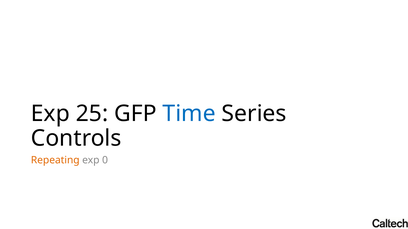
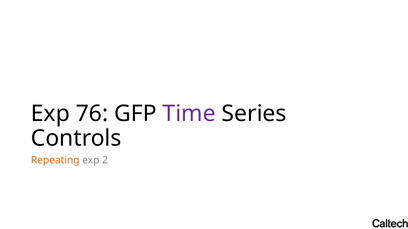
25: 25 -> 76
Time colour: blue -> purple
0: 0 -> 2
